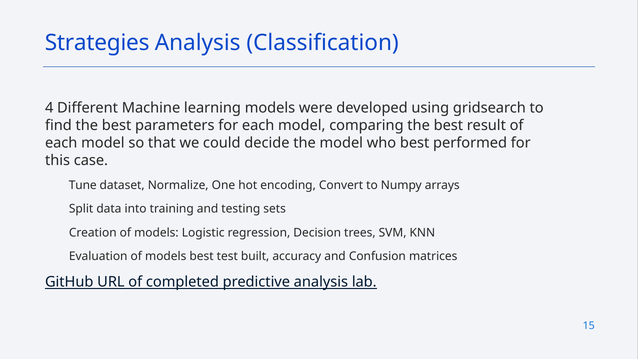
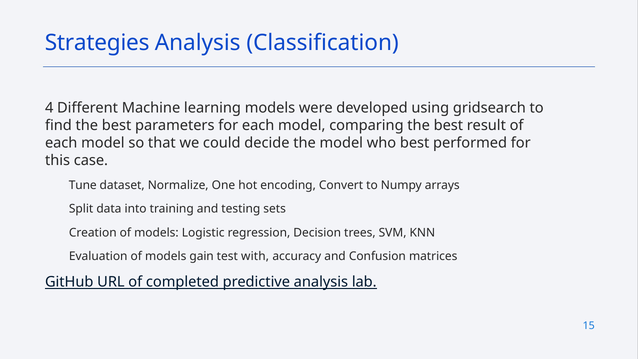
models best: best -> gain
built: built -> with
